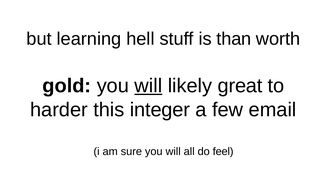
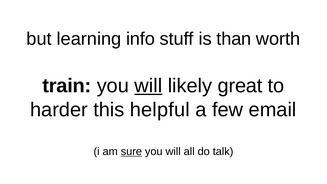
hell: hell -> info
gold: gold -> train
integer: integer -> helpful
sure underline: none -> present
feel: feel -> talk
